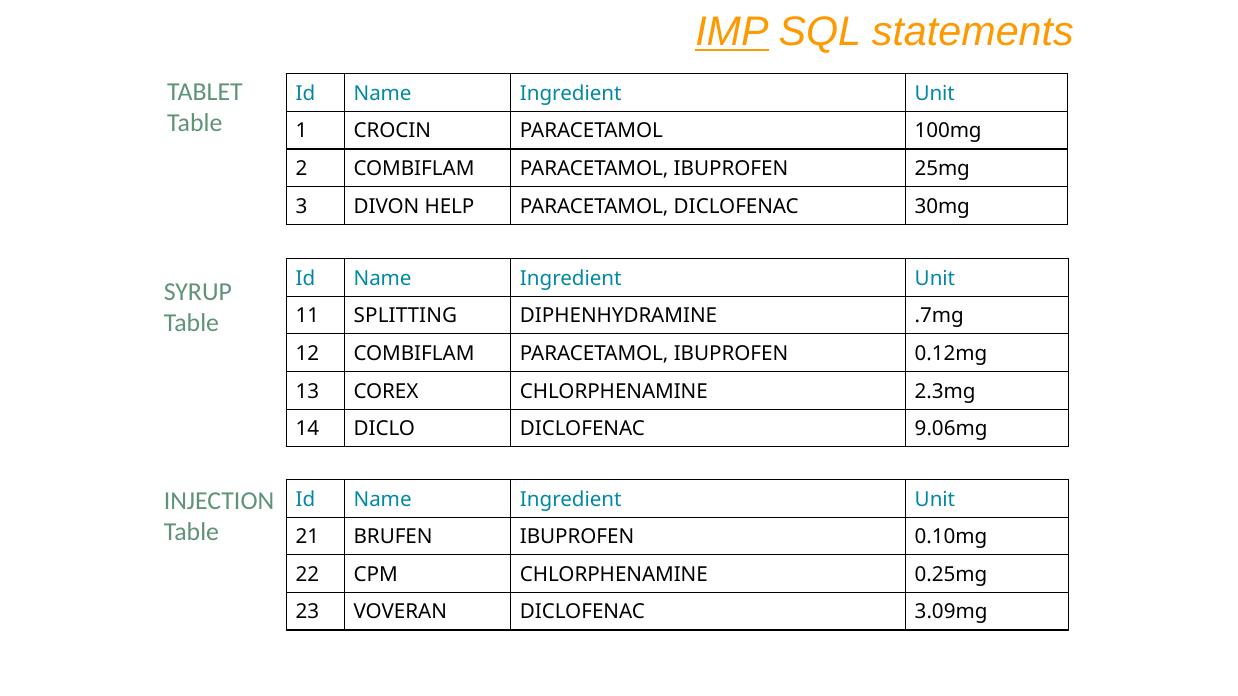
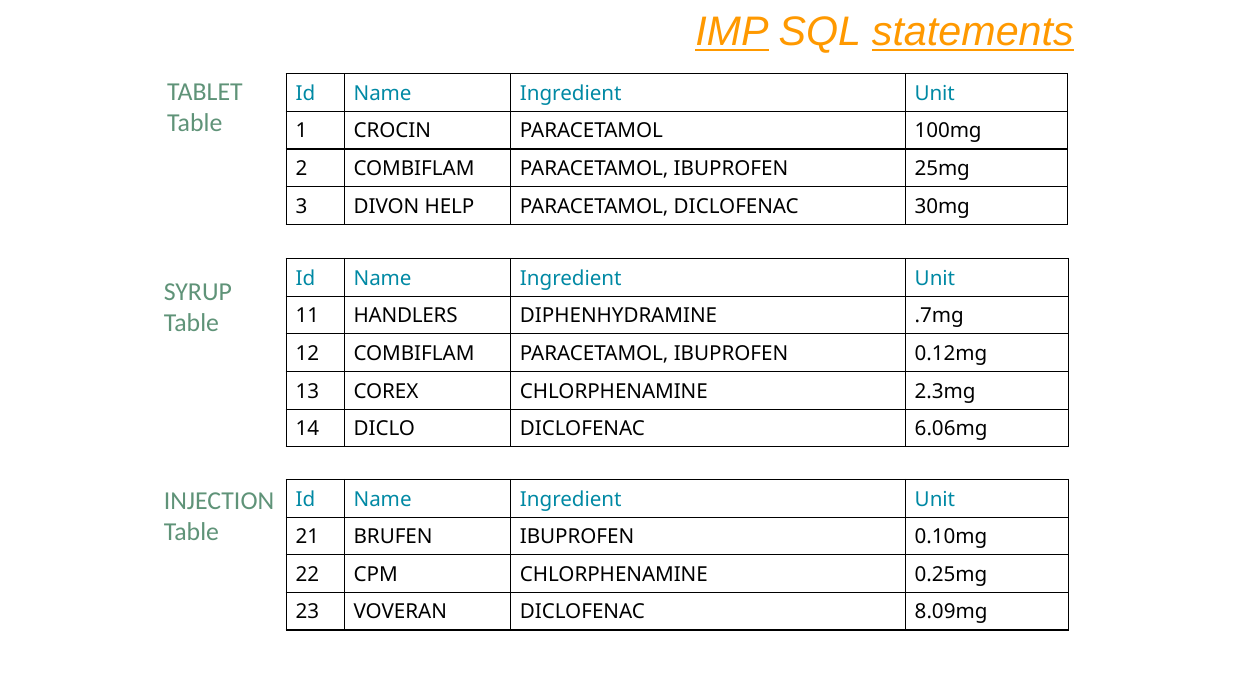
statements underline: none -> present
SPLITTING: SPLITTING -> HANDLERS
9.06mg: 9.06mg -> 6.06mg
3.09mg: 3.09mg -> 8.09mg
